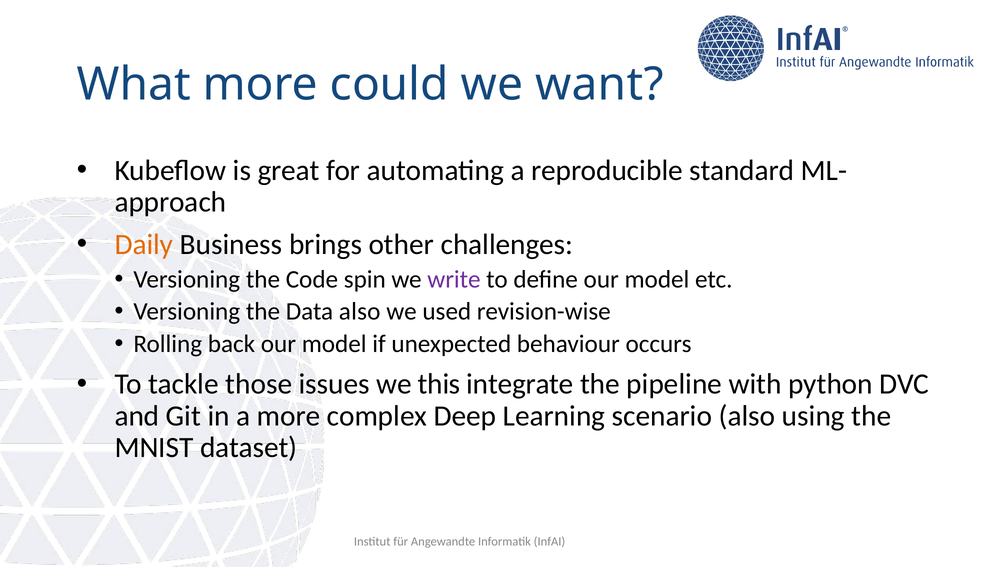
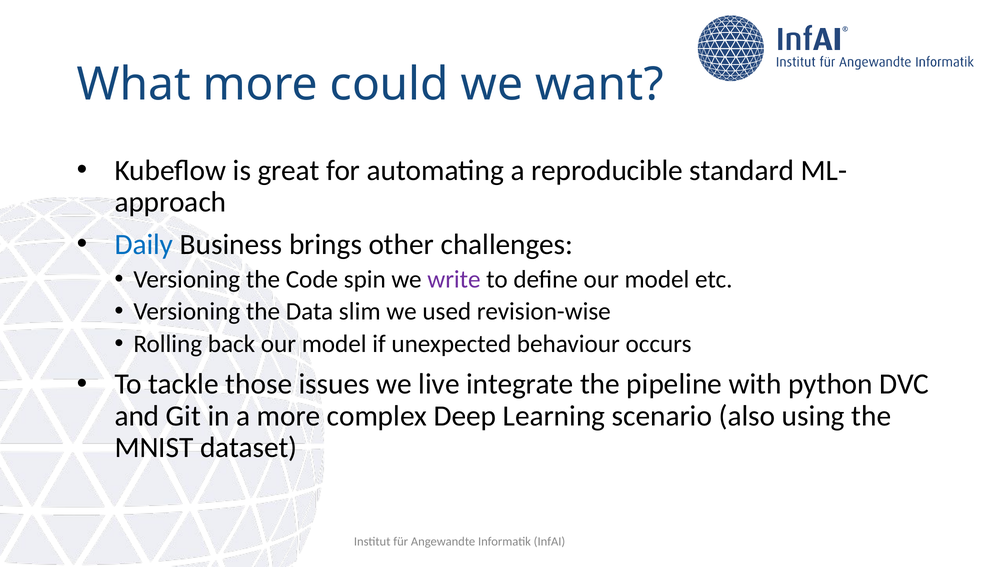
Daily colour: orange -> blue
Data also: also -> slim
this: this -> live
